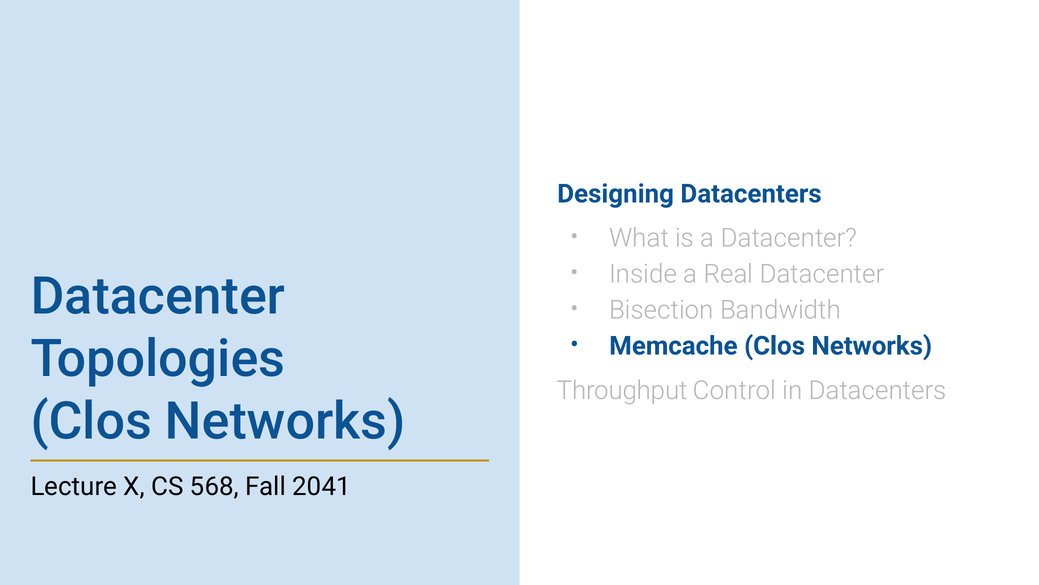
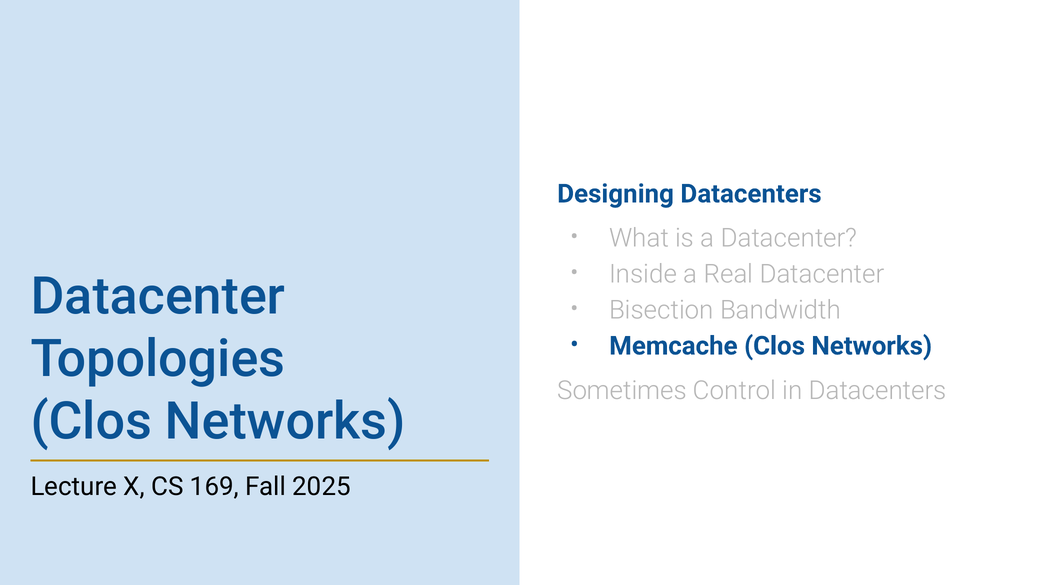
Throughput: Throughput -> Sometimes
568: 568 -> 169
2041: 2041 -> 2025
